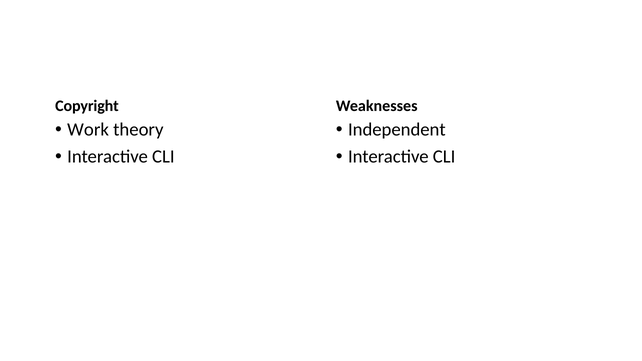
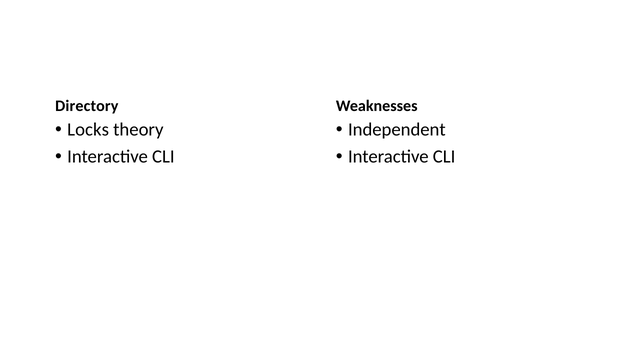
Copyright: Copyright -> Directory
Work: Work -> Locks
